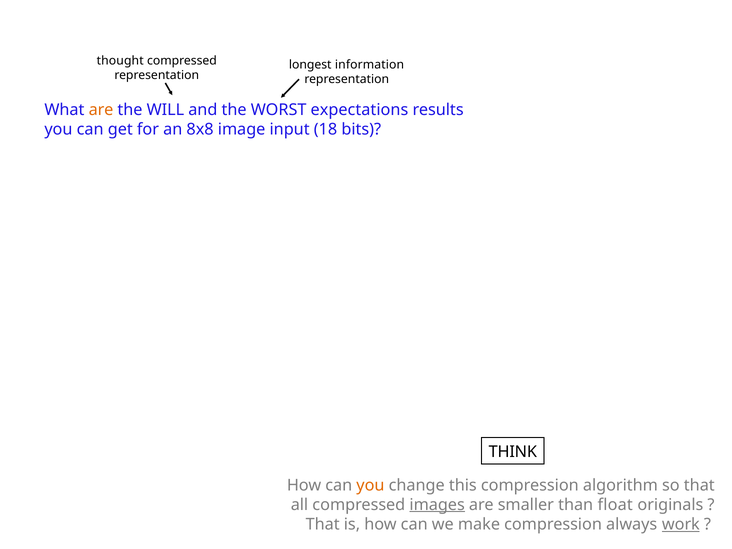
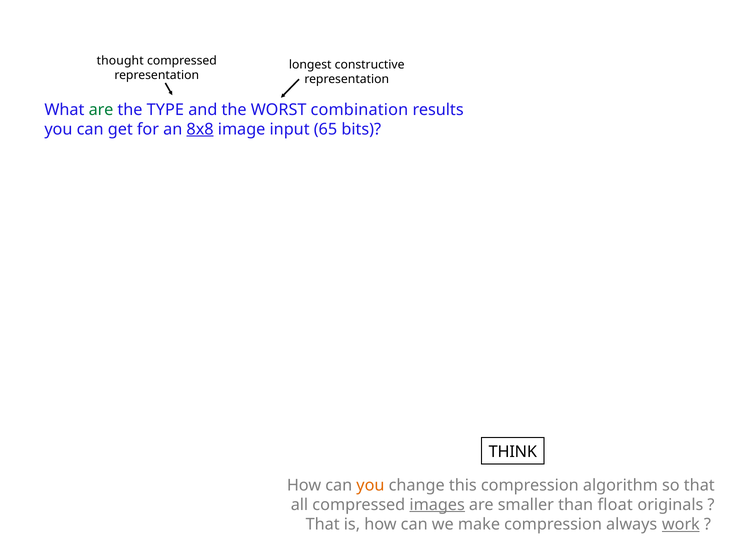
information: information -> constructive
are at (101, 110) colour: orange -> green
WILL: WILL -> TYPE
expectations: expectations -> combination
8x8 underline: none -> present
18: 18 -> 65
